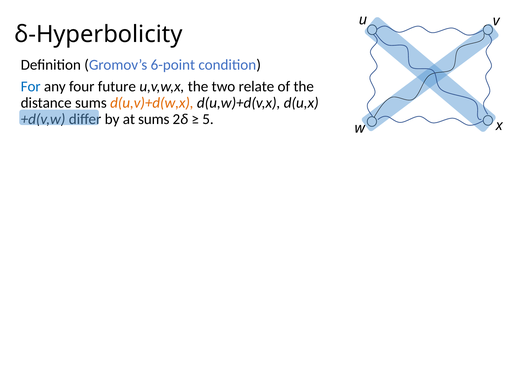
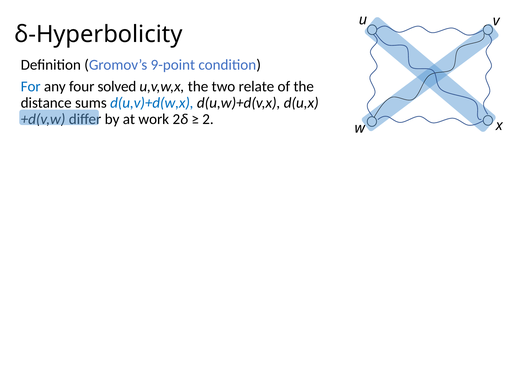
6-point: 6-point -> 9-point
future: future -> solved
d(u,v)+d(w,x colour: orange -> blue
at sums: sums -> work
5: 5 -> 2
